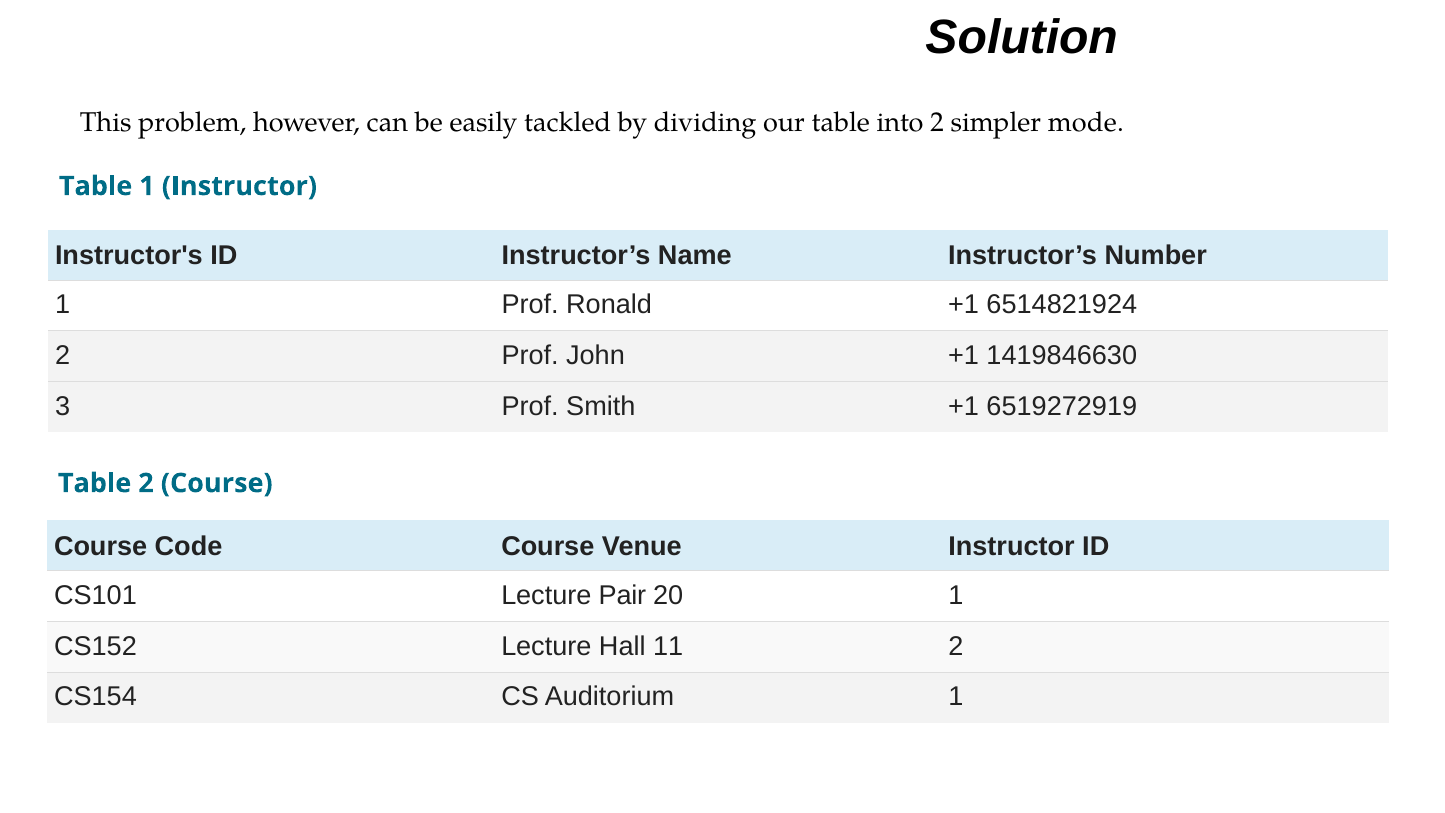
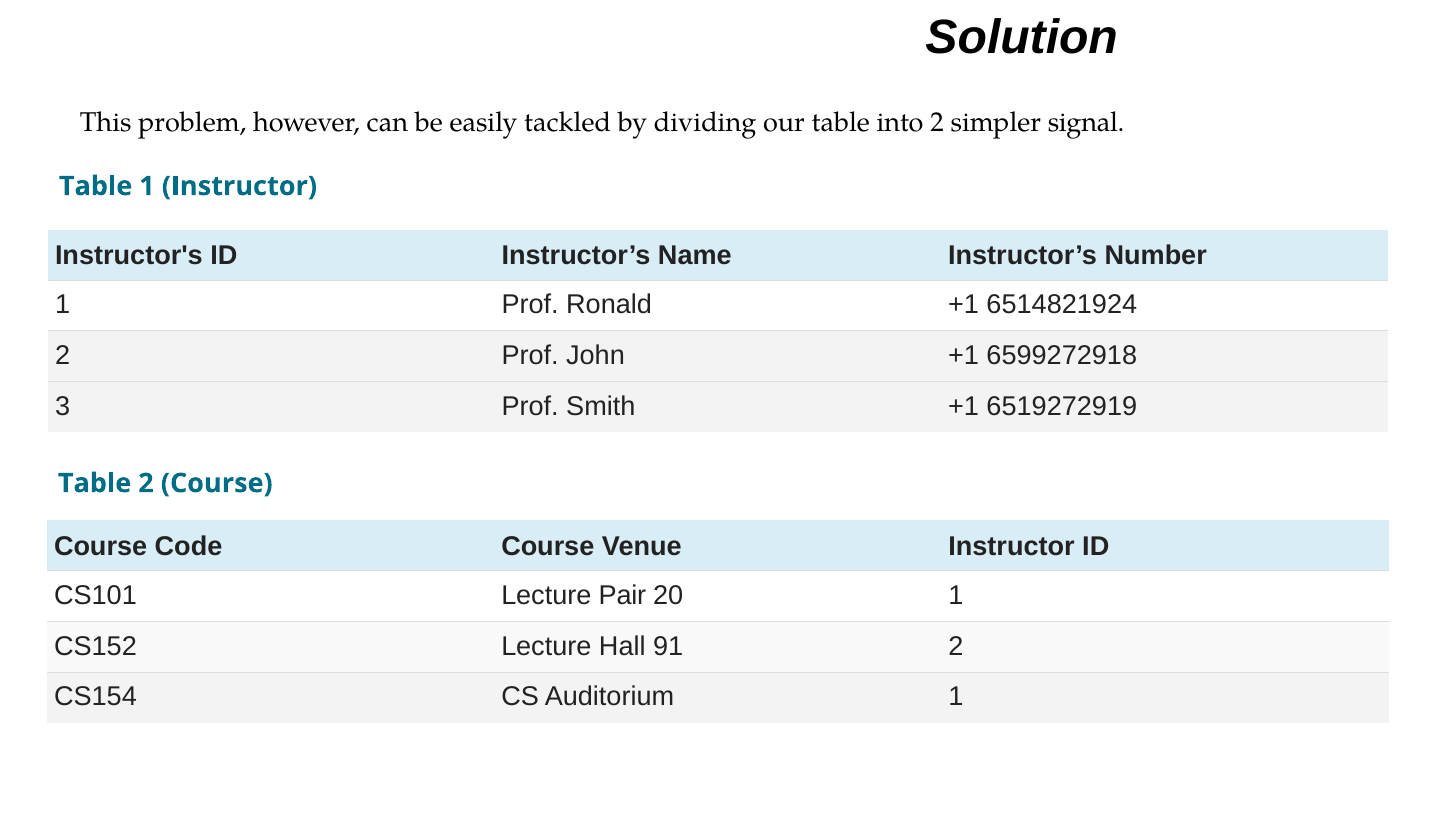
mode: mode -> signal
1419846630: 1419846630 -> 6599272918
11: 11 -> 91
